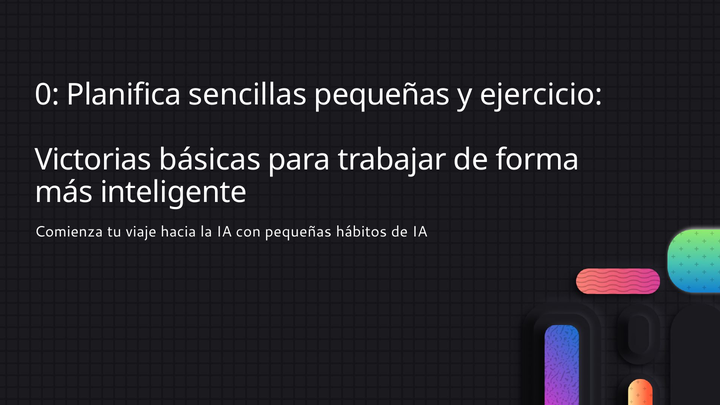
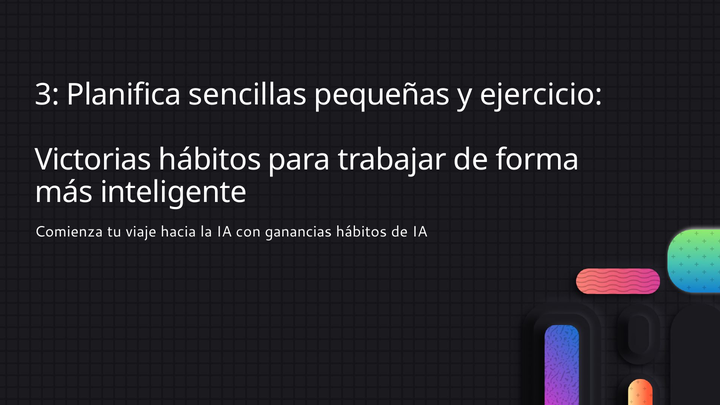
0: 0 -> 3
Victorias básicas: básicas -> hábitos
con pequeñas: pequeñas -> ganancias
